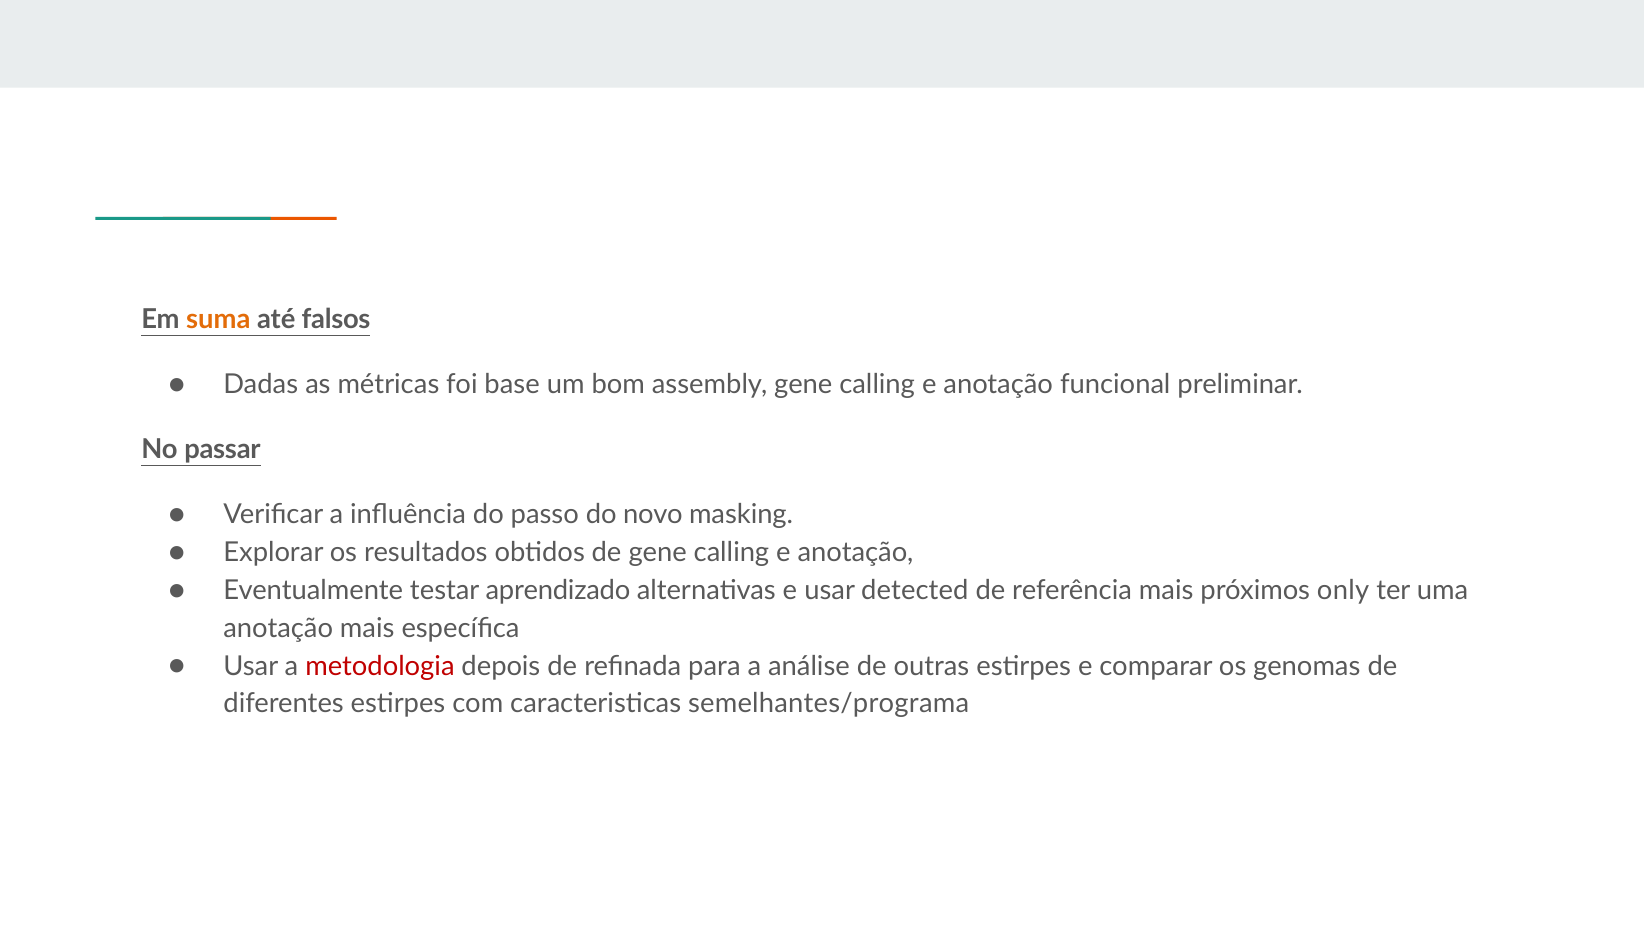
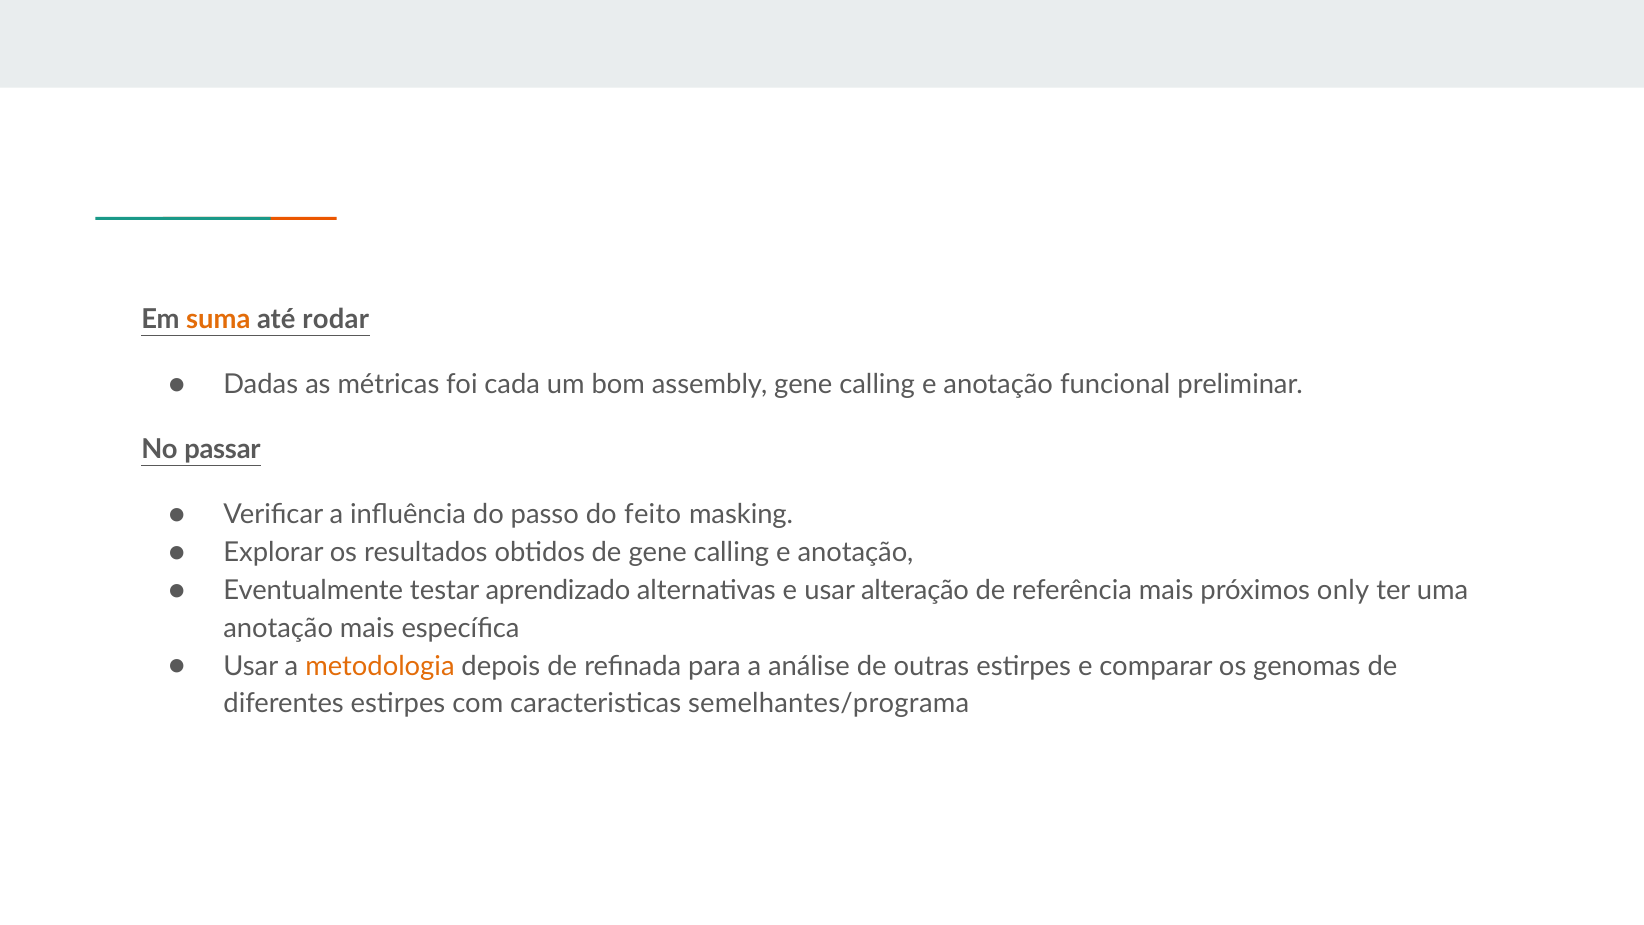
falsos: falsos -> rodar
base: base -> cada
novo: novo -> feito
detected: detected -> alteração
metodologia colour: red -> orange
